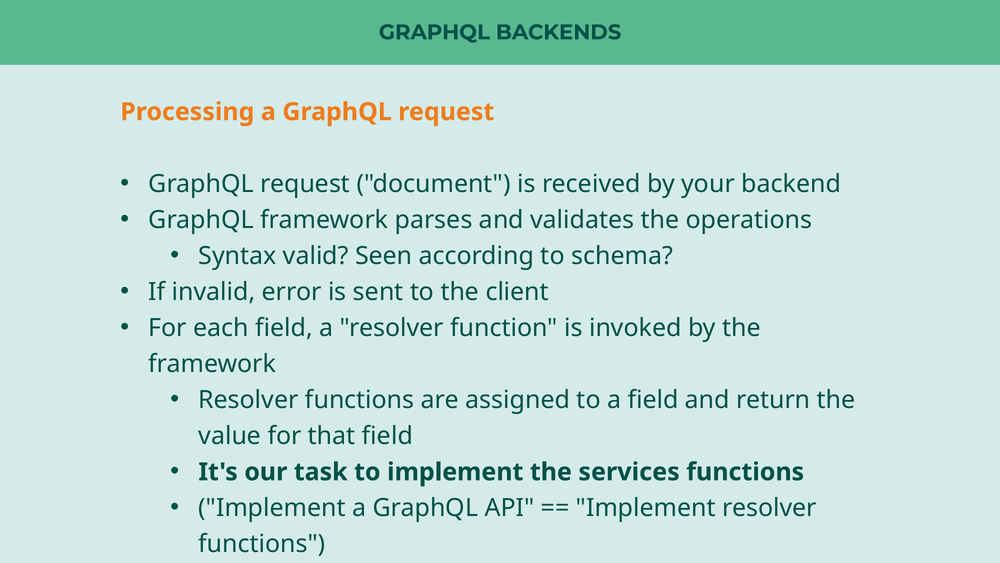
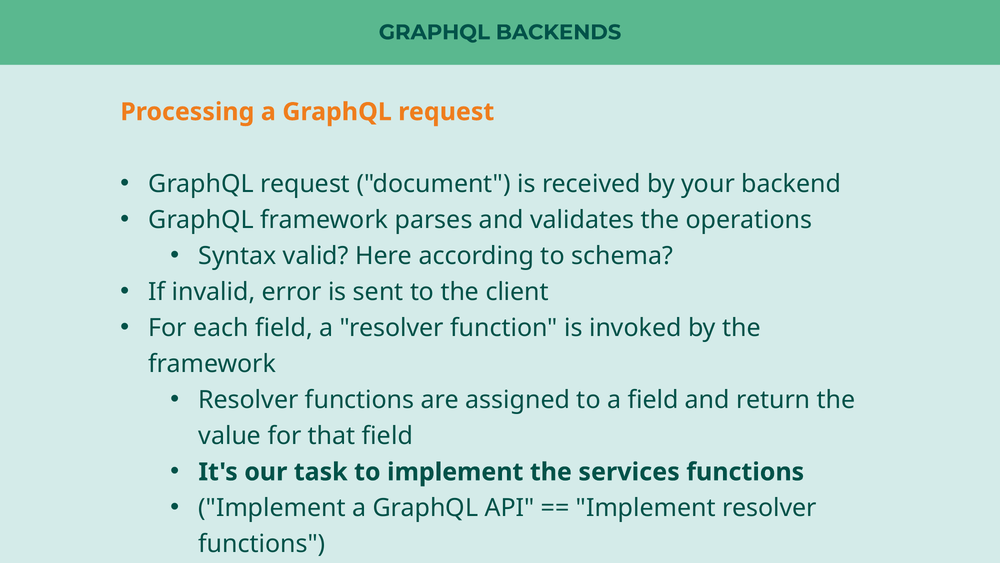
Seen: Seen -> Here
